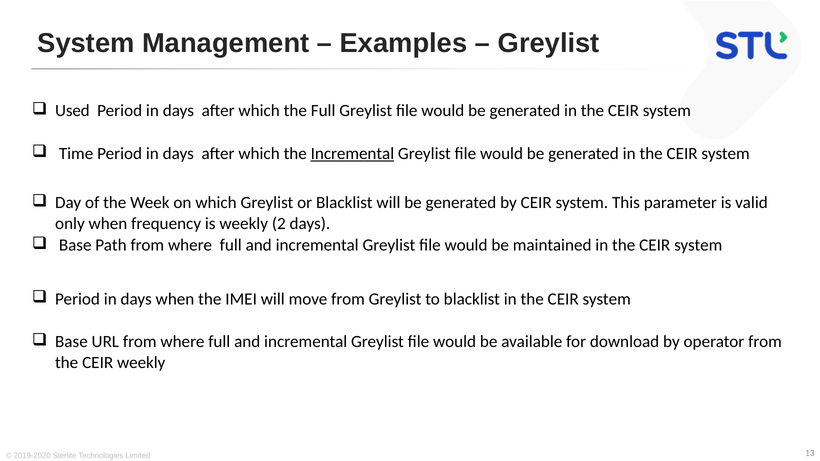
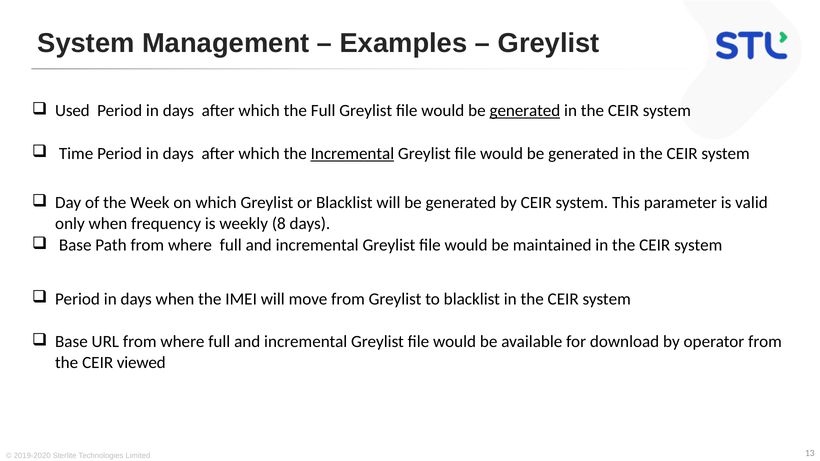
generated at (525, 111) underline: none -> present
2: 2 -> 8
CEIR weekly: weekly -> viewed
